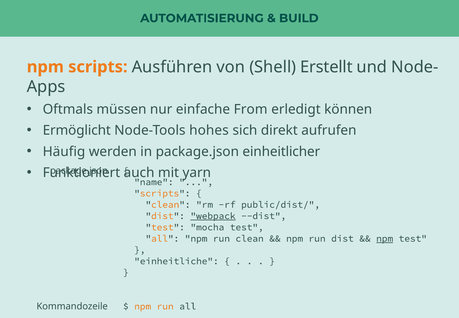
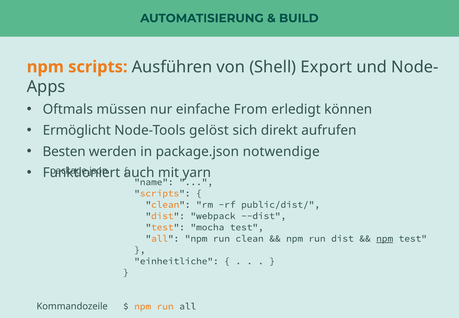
Erstellt: Erstellt -> Export
hohes: hohes -> gelöst
Häufig: Häufig -> Besten
einheitlicher: einheitlicher -> notwendige
webpack underline: present -> none
